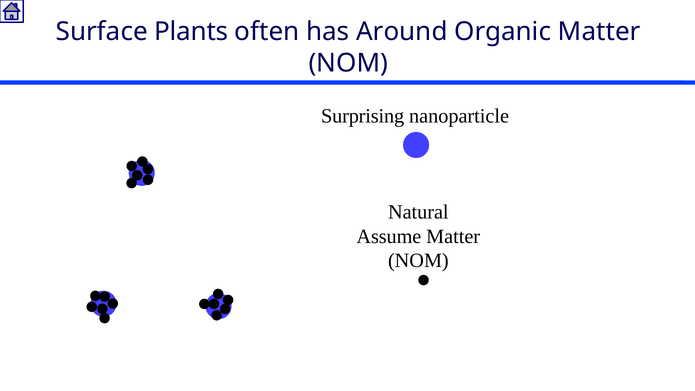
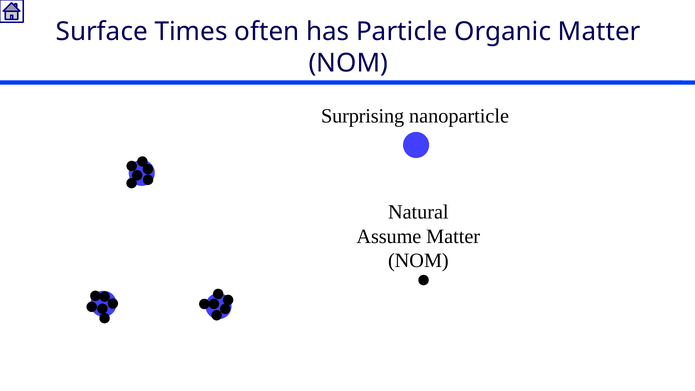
Plants: Plants -> Times
Around: Around -> Particle
